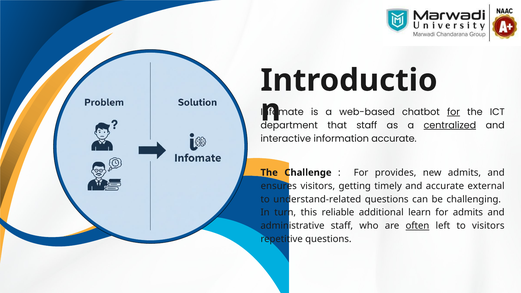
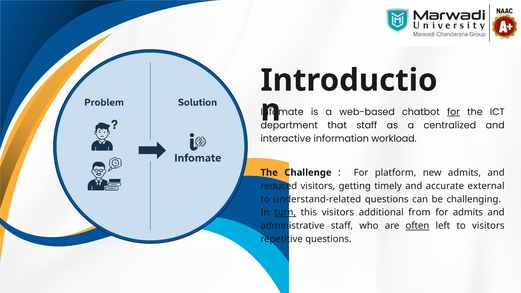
centralized underline: present -> none
information accurate: accurate -> workload
provides: provides -> platform
ensures: ensures -> reduced
turn underline: none -> present
this reliable: reliable -> visitors
learn: learn -> from
